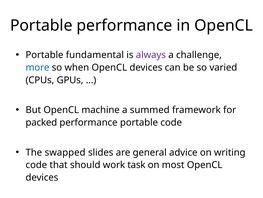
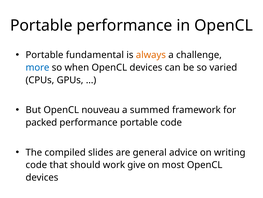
always colour: purple -> orange
machine: machine -> nouveau
swapped: swapped -> compiled
task: task -> give
